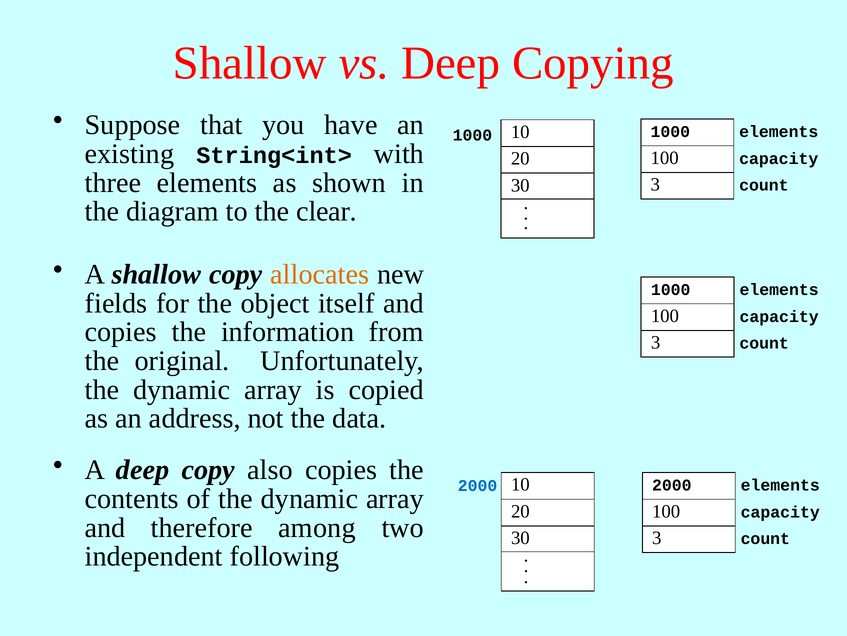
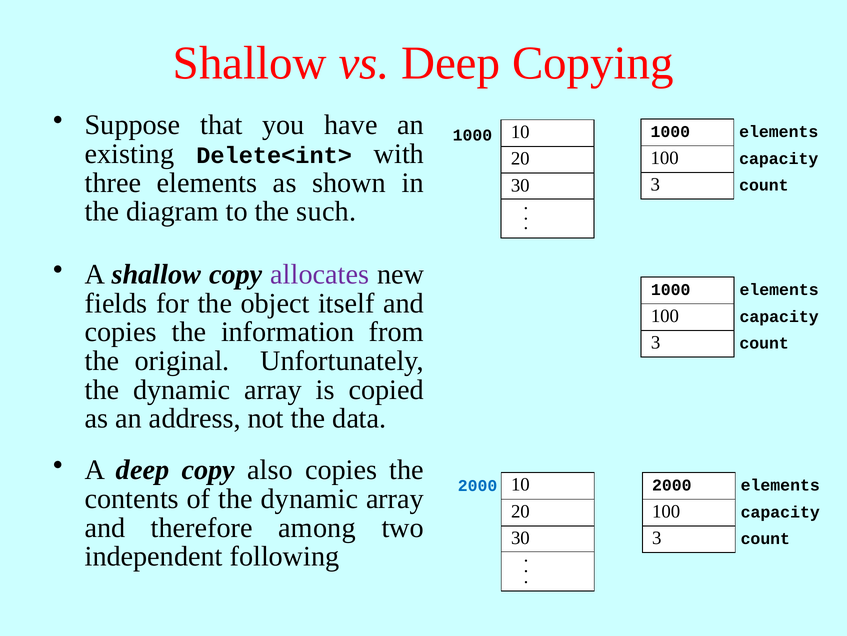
String<int>: String<int> -> Delete<int>
clear: clear -> such
allocates colour: orange -> purple
